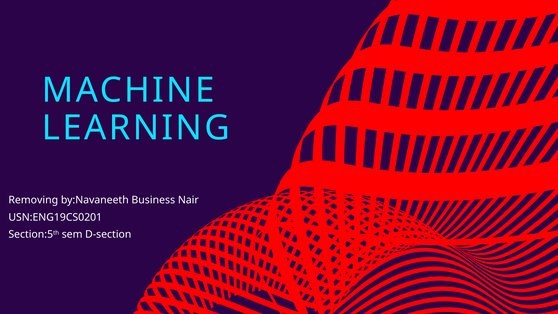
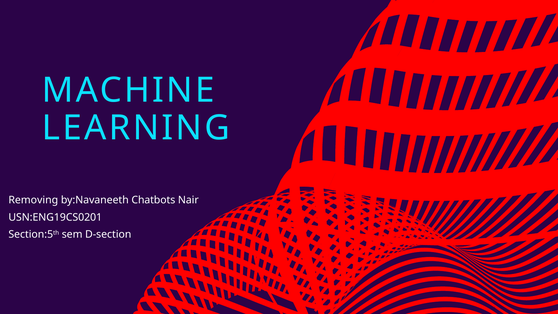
Business: Business -> Chatbots
